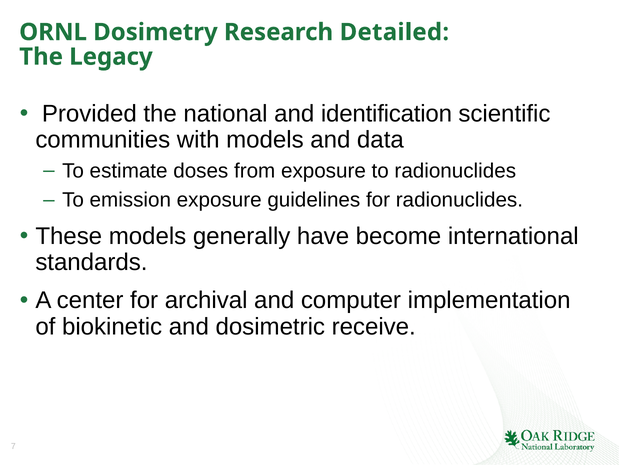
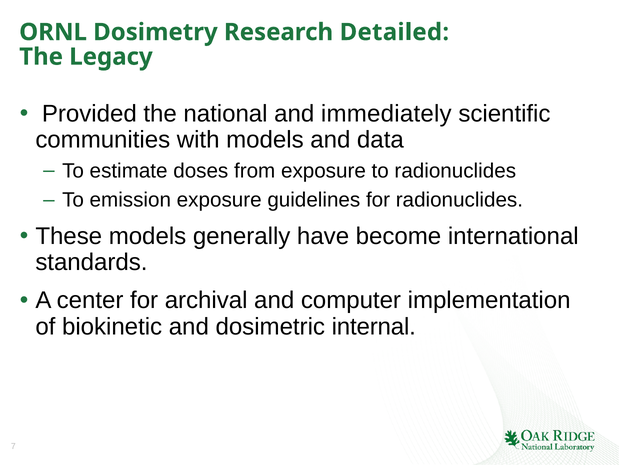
identification: identification -> immediately
receive: receive -> internal
